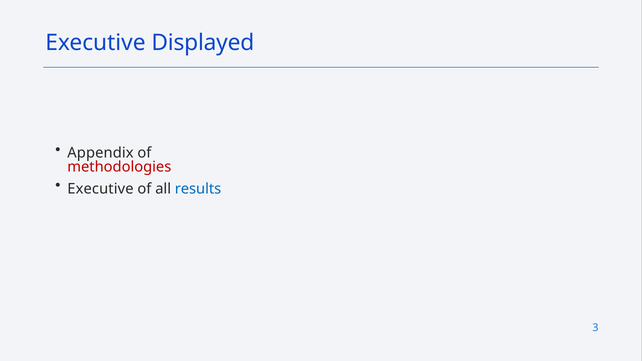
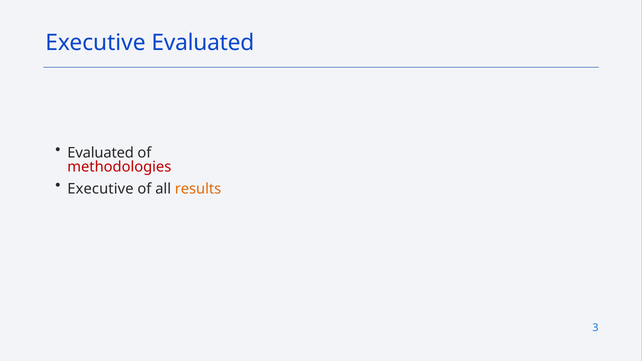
Executive Displayed: Displayed -> Evaluated
Appendix at (100, 153): Appendix -> Evaluated
results colour: blue -> orange
